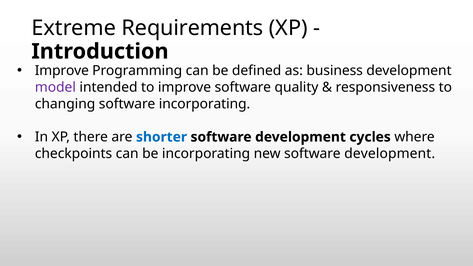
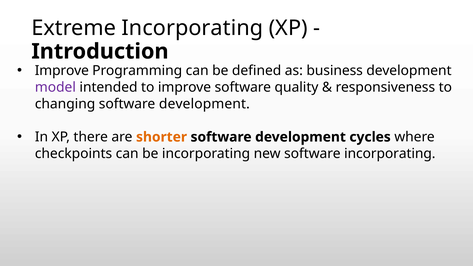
Extreme Requirements: Requirements -> Incorporating
changing software incorporating: incorporating -> development
shorter colour: blue -> orange
new software development: development -> incorporating
